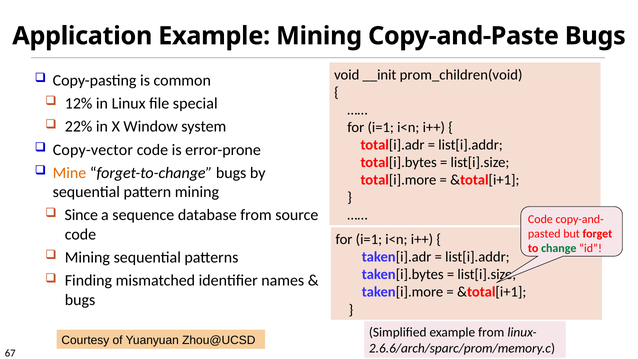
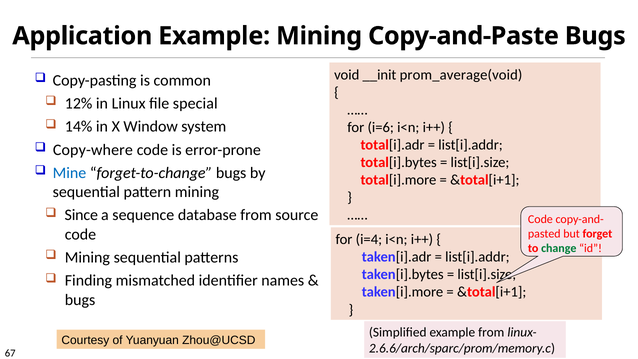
prom_children(void: prom_children(void -> prom_average(void
22%: 22% -> 14%
i=1 at (381, 127): i=1 -> i=6
Copy-vector: Copy-vector -> Copy-where
Mine colour: orange -> blue
i=1 at (369, 239): i=1 -> i=4
